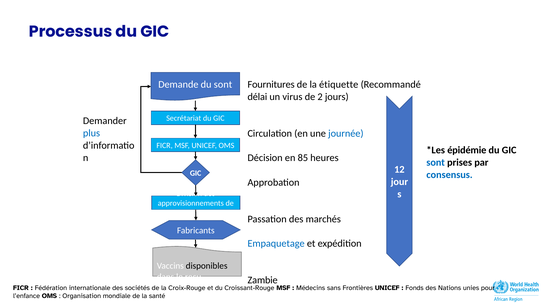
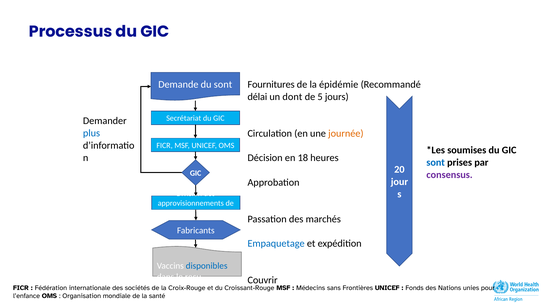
étiquette: étiquette -> épidémie
virus: virus -> dont
2: 2 -> 5
journée colour: blue -> orange
épidémie: épidémie -> soumises
85: 85 -> 18
12: 12 -> 20
consensus colour: blue -> purple
disponibles colour: black -> blue
Zambie: Zambie -> Couvrir
